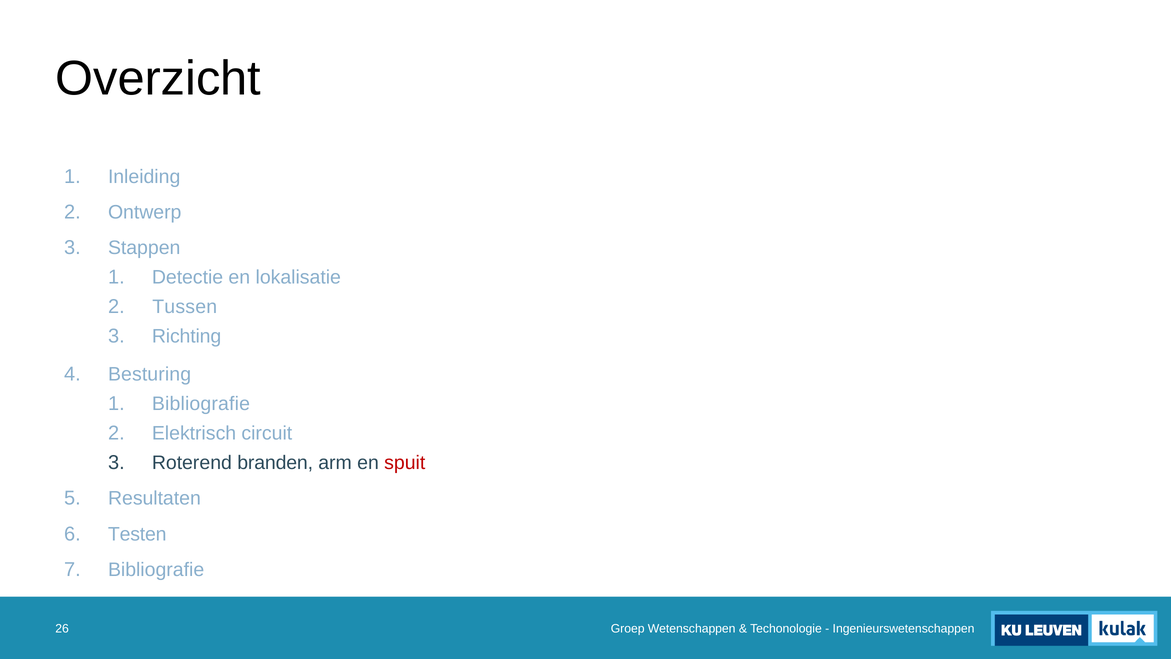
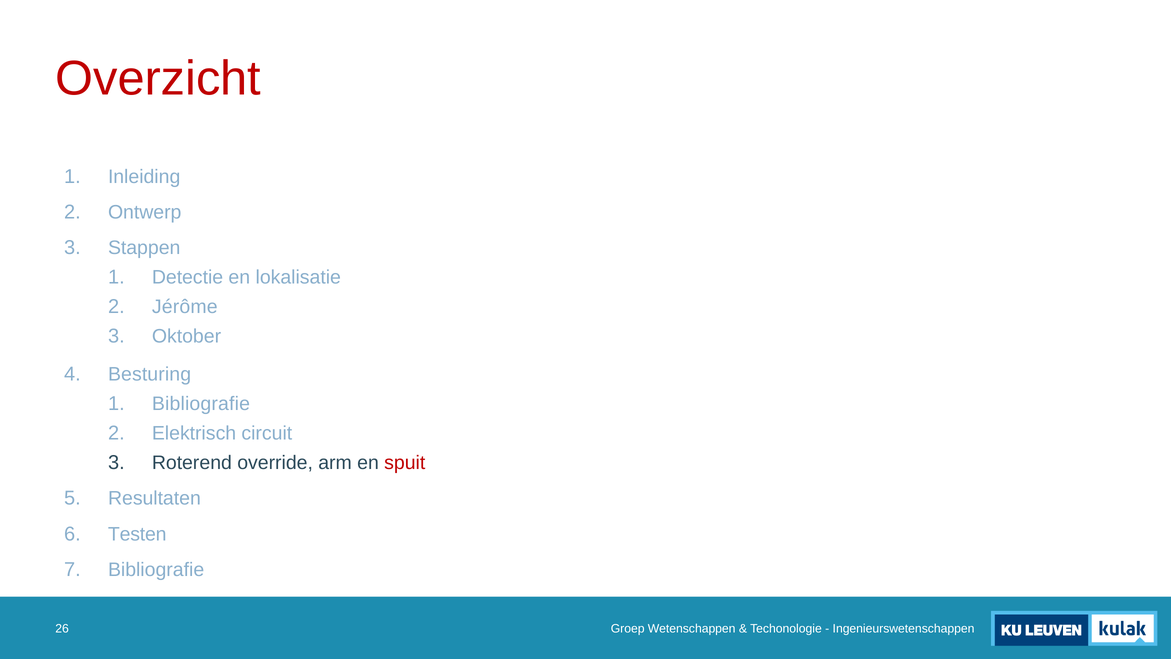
Overzicht colour: black -> red
Tussen: Tussen -> Jérôme
Richting: Richting -> Oktober
branden: branden -> override
